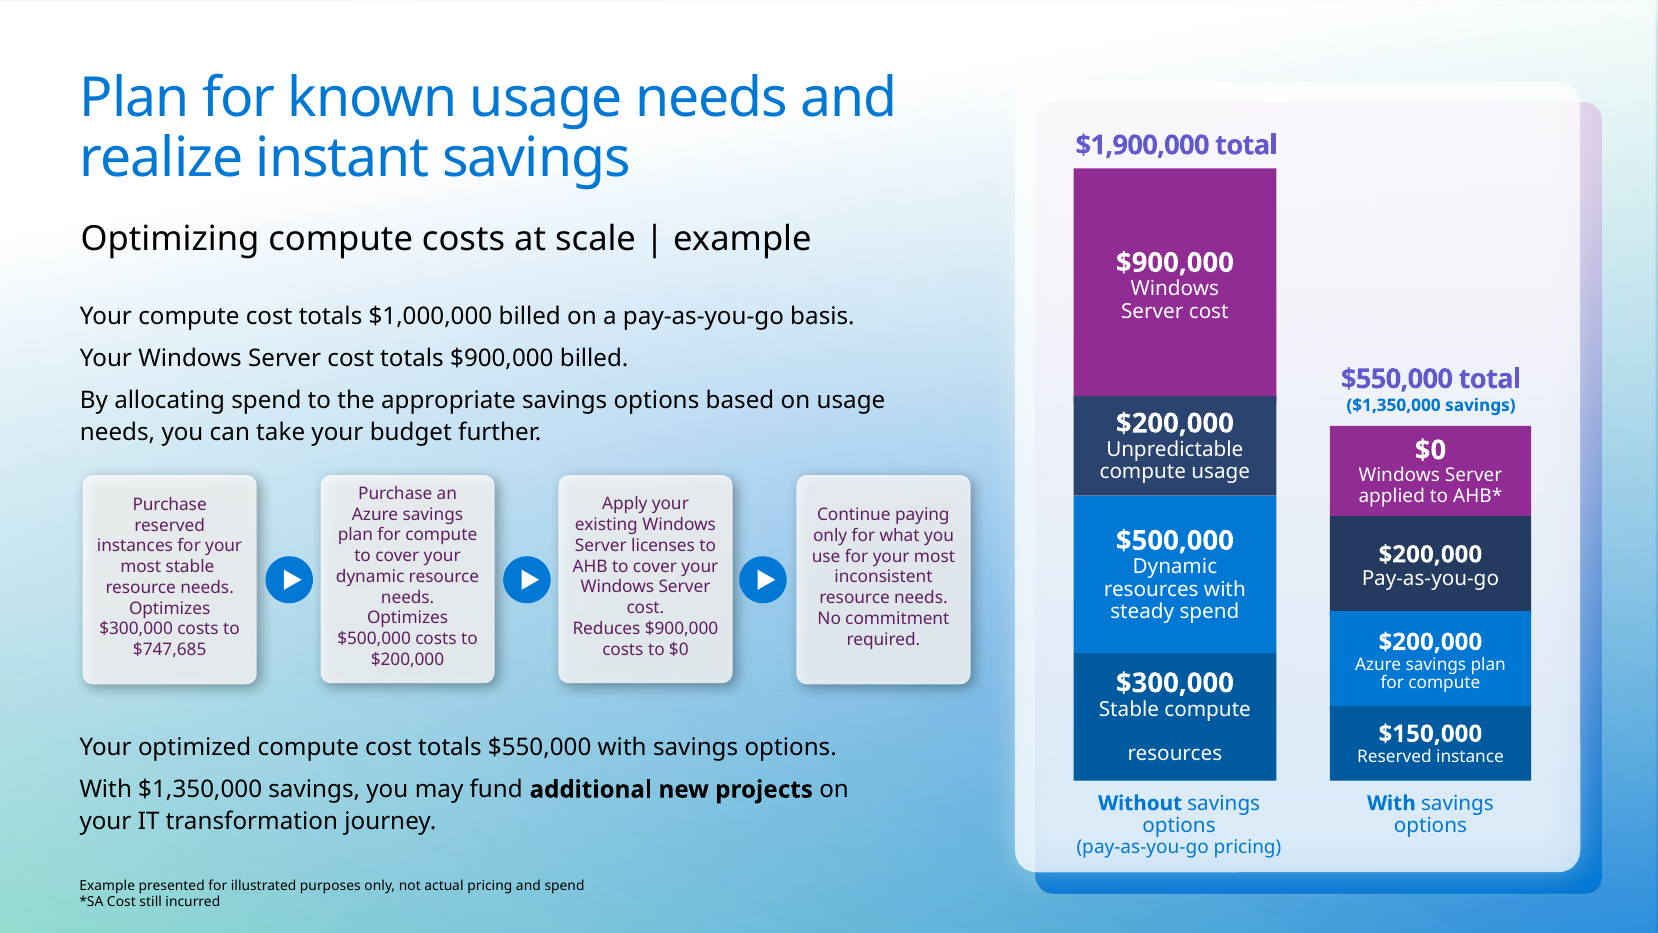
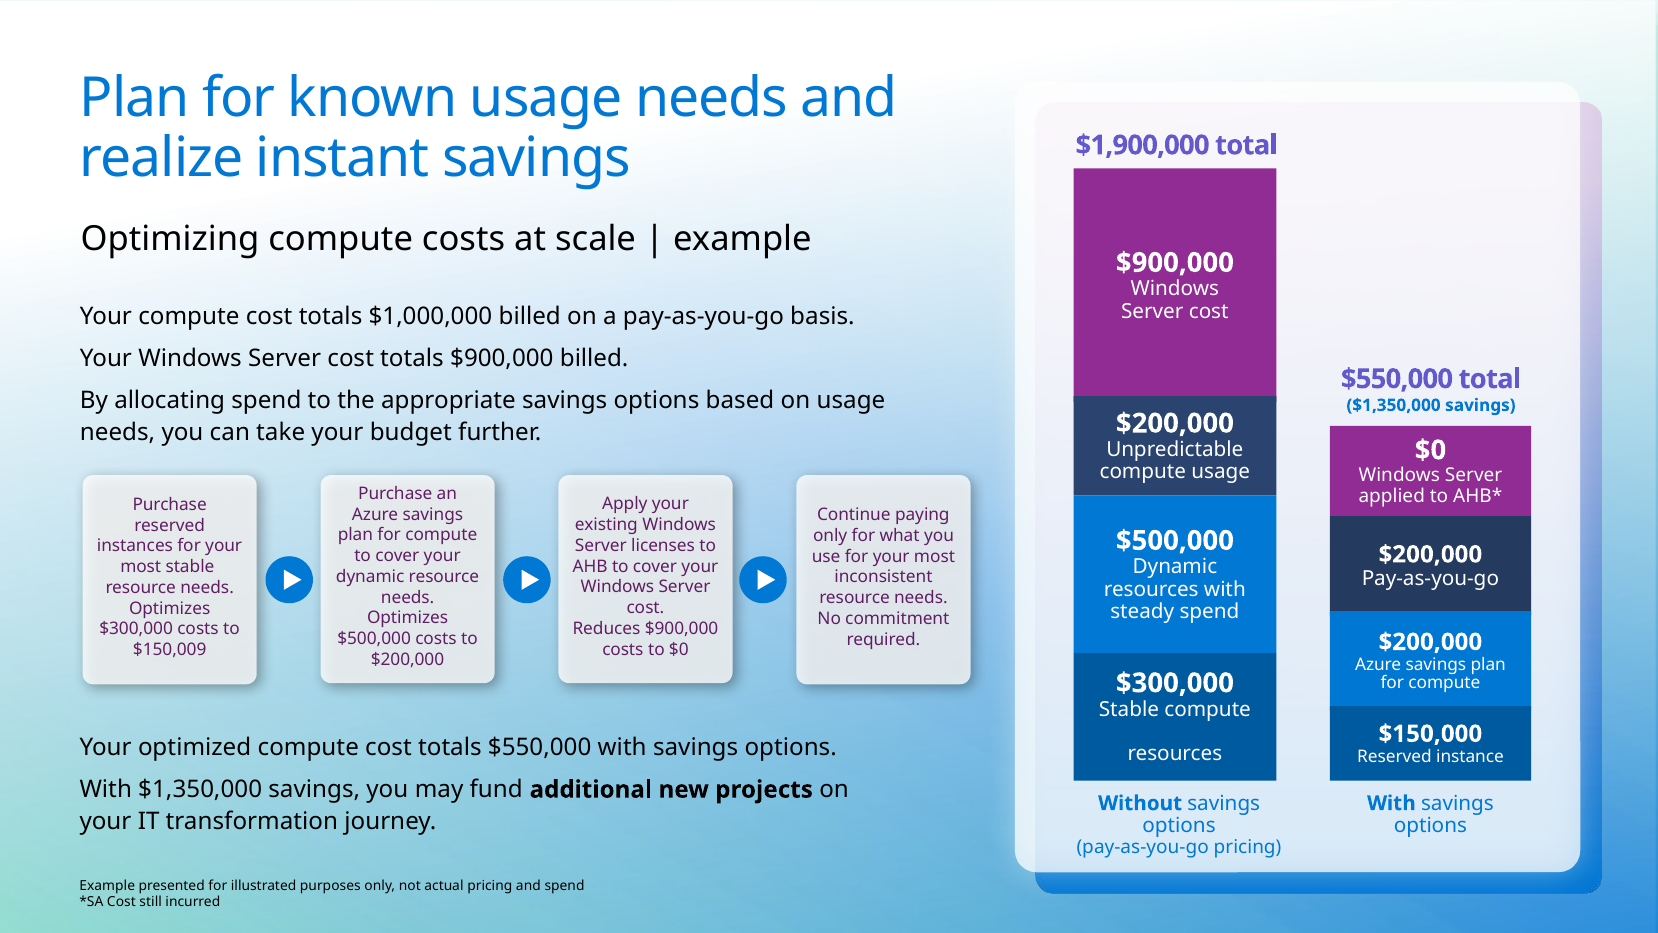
$747,685: $747,685 -> $150,009
